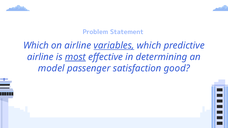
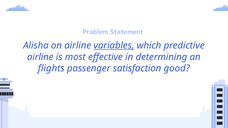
Which at (36, 46): Which -> Alisha
most underline: present -> none
model: model -> flights
